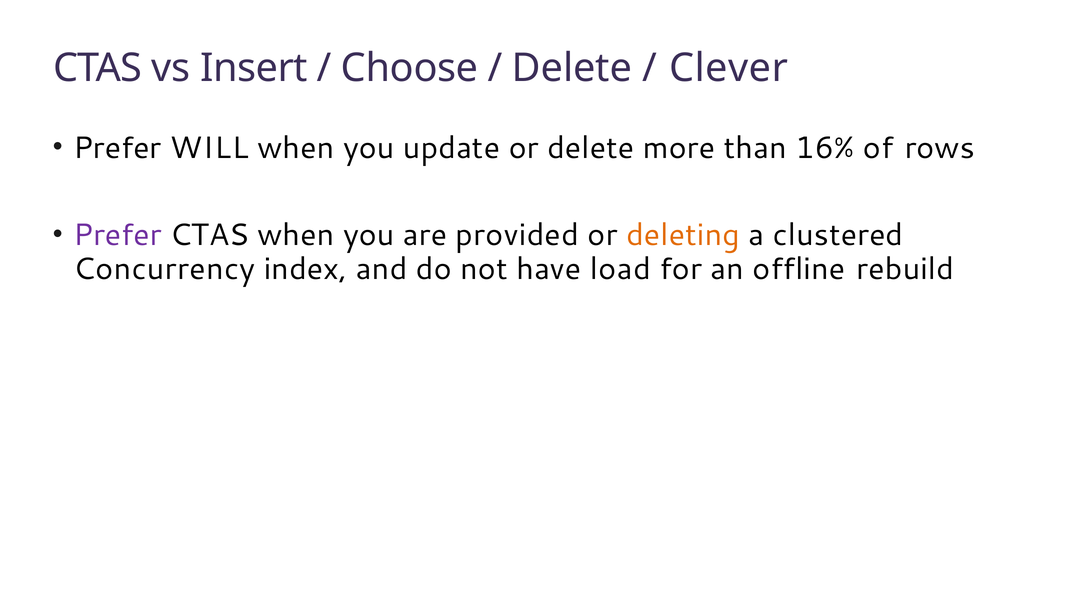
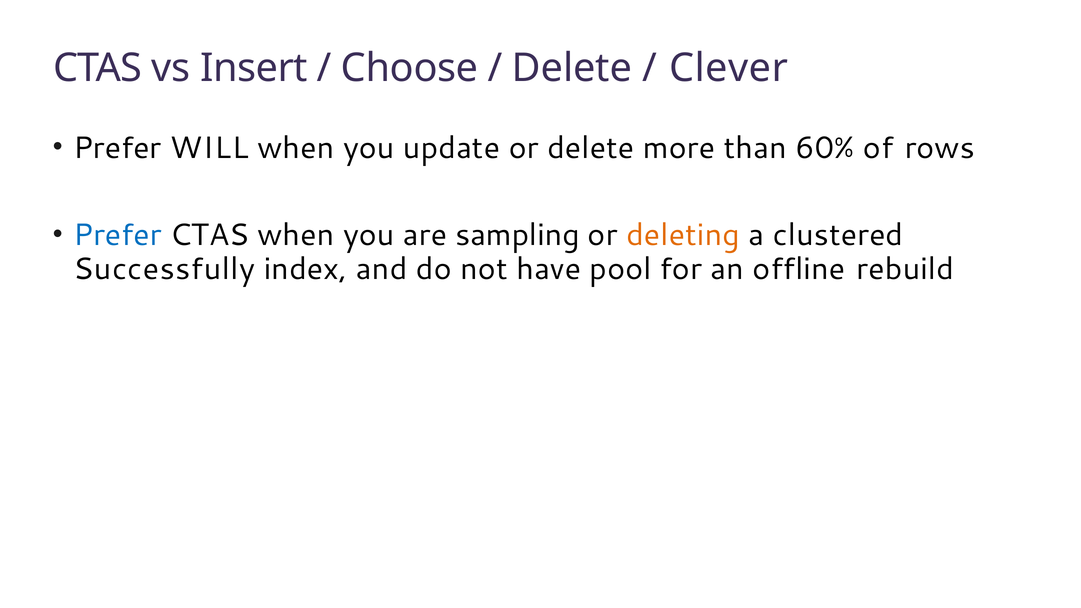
16%: 16% -> 60%
Prefer at (117, 235) colour: purple -> blue
provided: provided -> sampling
Concurrency: Concurrency -> Successfully
load: load -> pool
